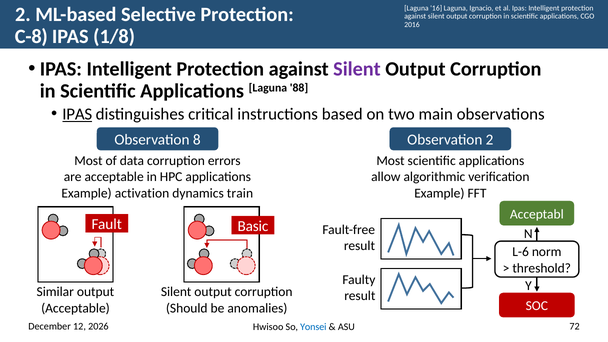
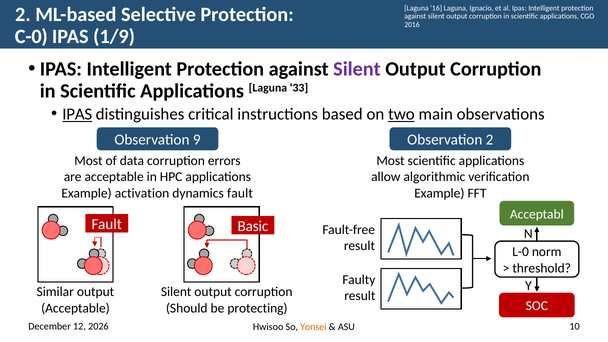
C-8: C-8 -> C-0
1/8: 1/8 -> 1/9
88: 88 -> 33
two underline: none -> present
8: 8 -> 9
dynamics train: train -> fault
L-6: L-6 -> L-0
anomalies: anomalies -> protecting
Yonsei colour: blue -> orange
72: 72 -> 10
